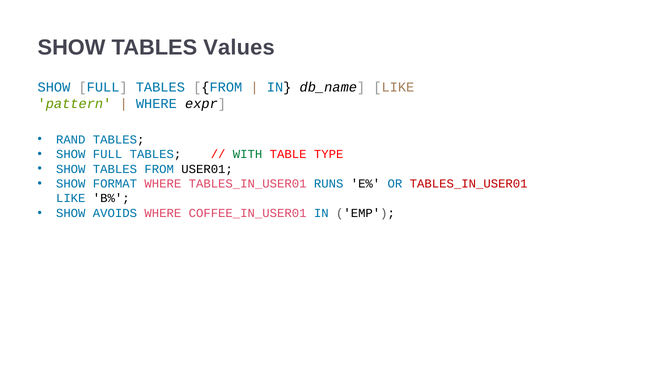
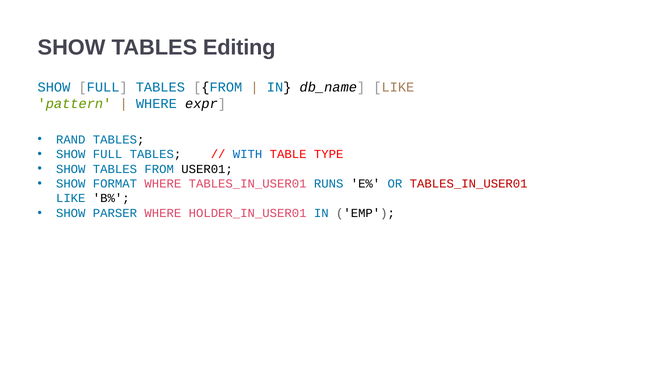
Values: Values -> Editing
WITH colour: green -> blue
AVOIDS: AVOIDS -> PARSER
COFFEE_IN_USER01: COFFEE_IN_USER01 -> HOLDER_IN_USER01
